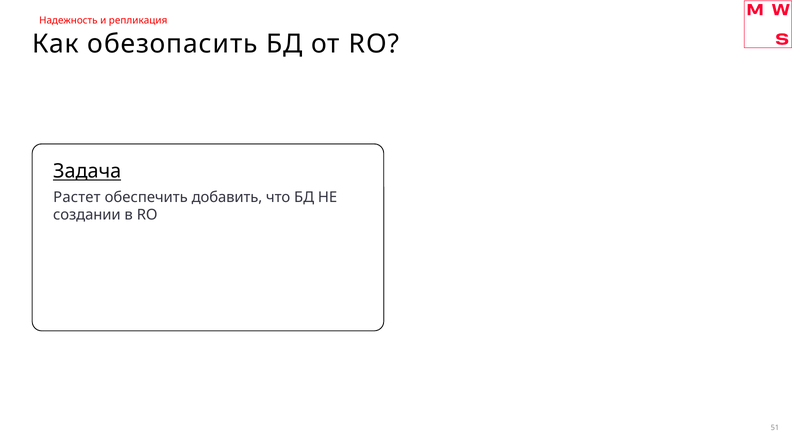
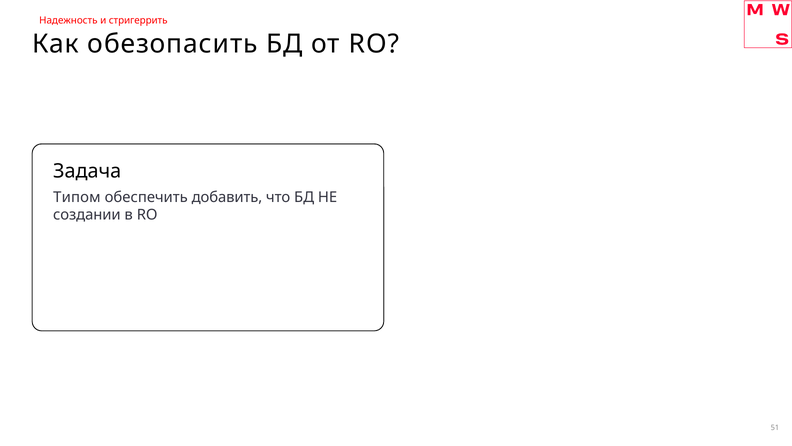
репликация: репликация -> стригеррить
Задача underline: present -> none
Растет: Растет -> Типом
